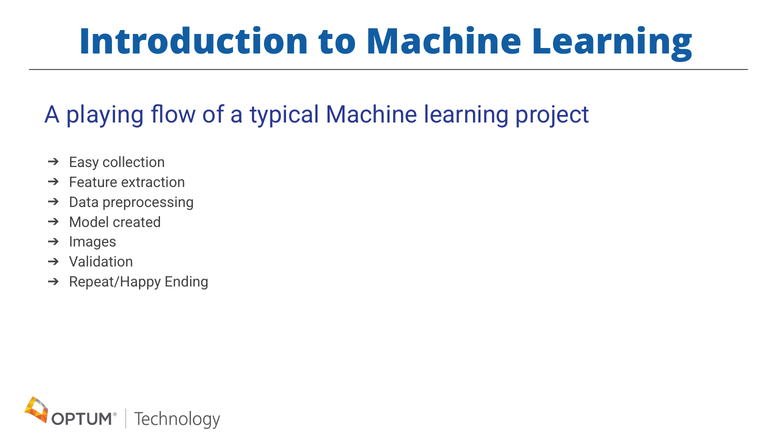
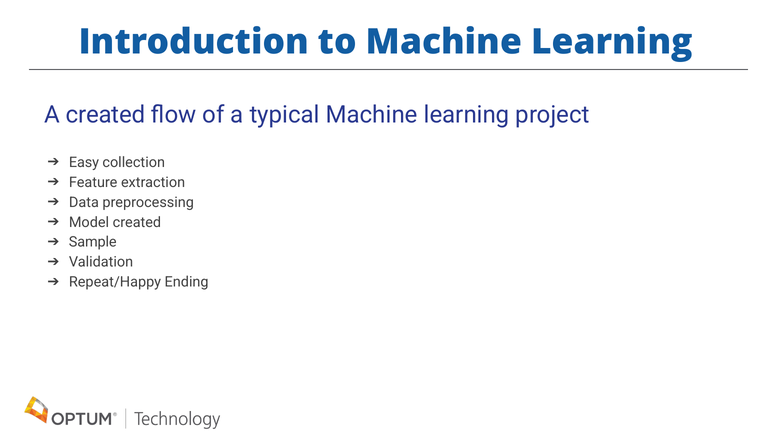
A playing: playing -> created
Images: Images -> Sample
